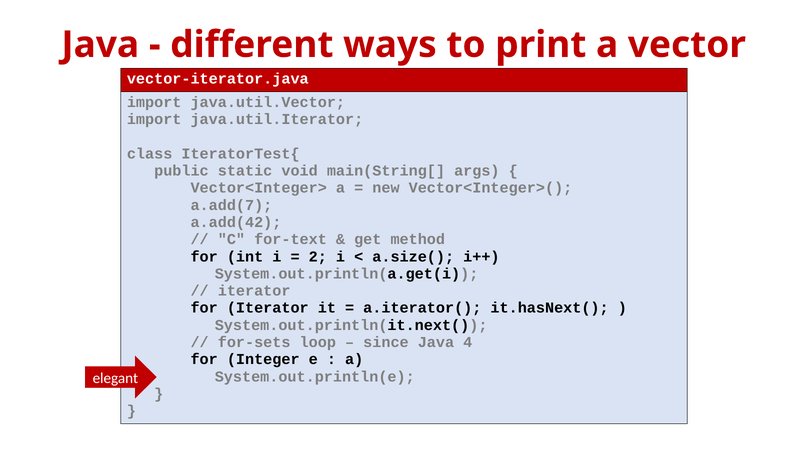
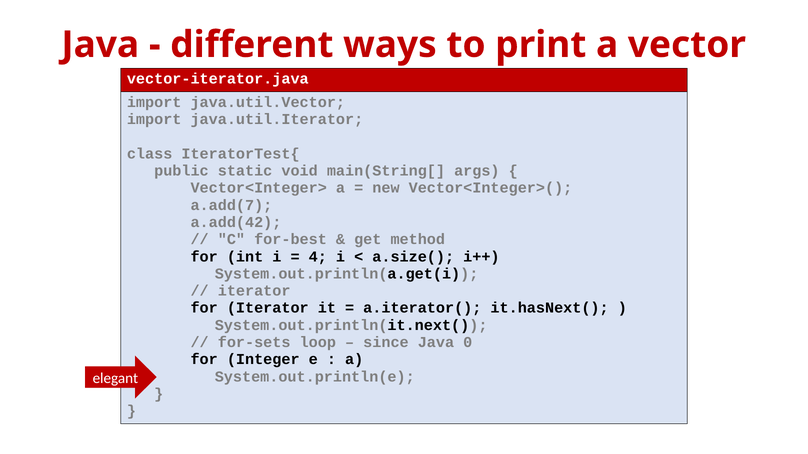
for-text: for-text -> for-best
2: 2 -> 4
4: 4 -> 0
